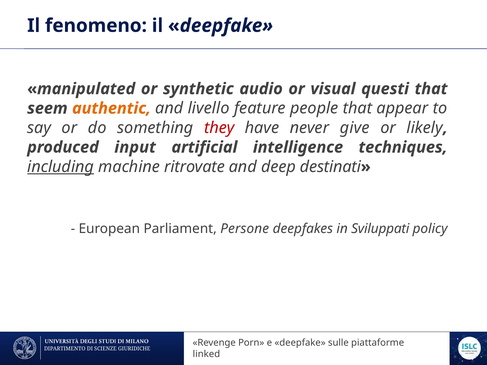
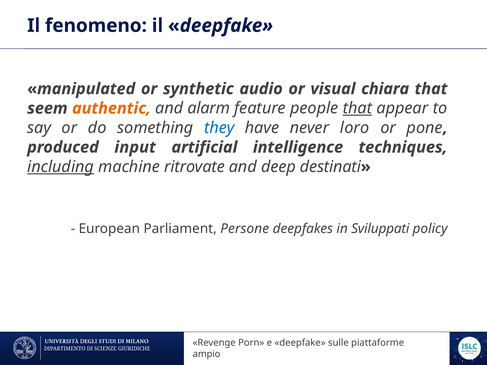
questi: questi -> chiara
livello: livello -> alarm
that at (357, 108) underline: none -> present
they colour: red -> blue
give: give -> loro
likely: likely -> pone
linked: linked -> ampio
